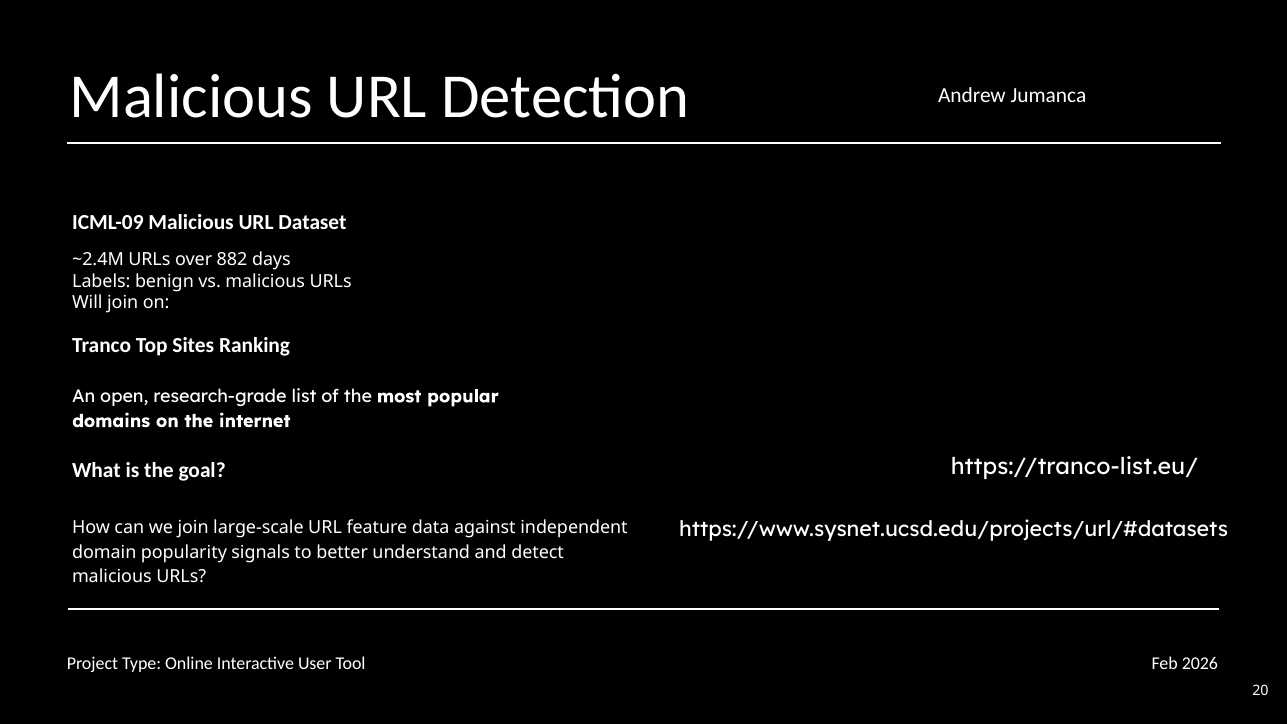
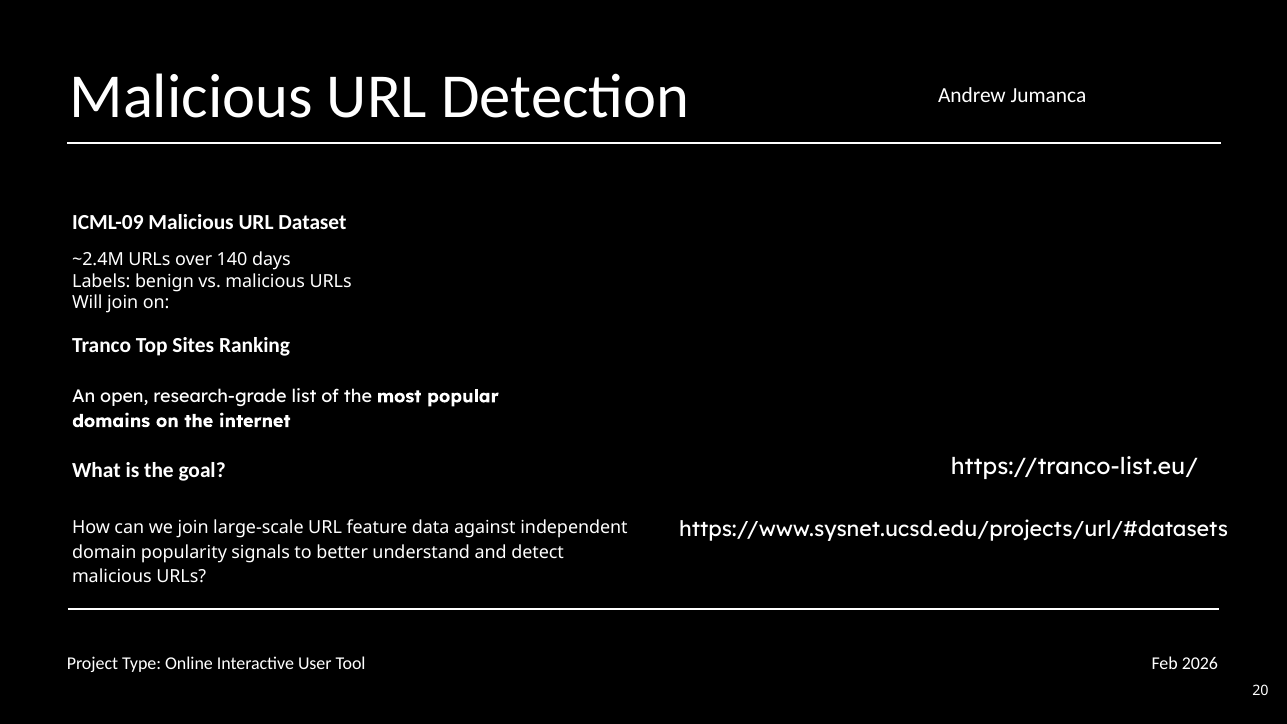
882: 882 -> 140
